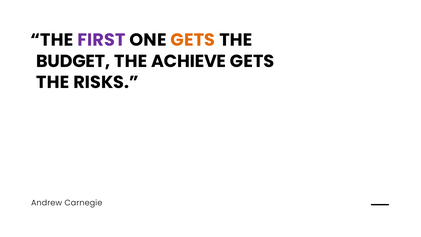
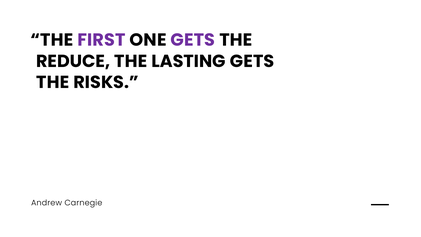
GETS at (193, 40) colour: orange -> purple
BUDGET: BUDGET -> REDUCE
ACHIEVE: ACHIEVE -> LASTING
